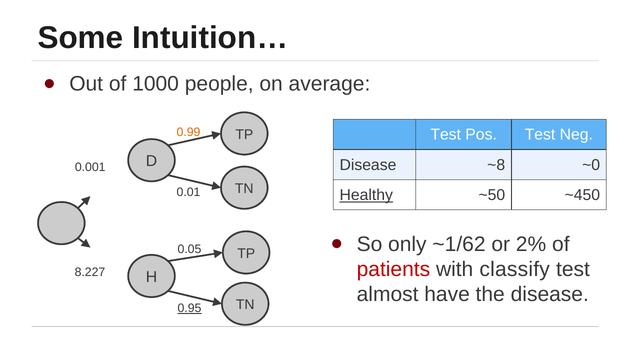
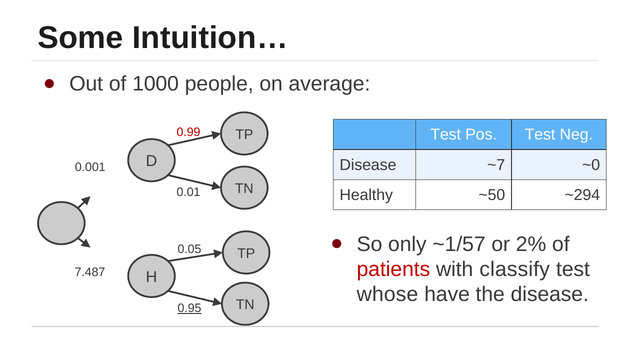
0.99 colour: orange -> red
~8: ~8 -> ~7
Healthy underline: present -> none
~450: ~450 -> ~294
~1/62: ~1/62 -> ~1/57
8.227: 8.227 -> 7.487
almost: almost -> whose
